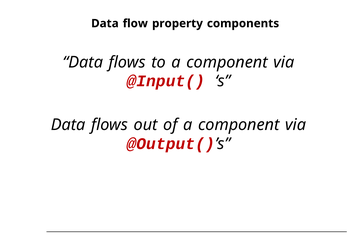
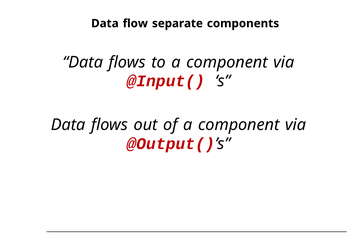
property: property -> separate
